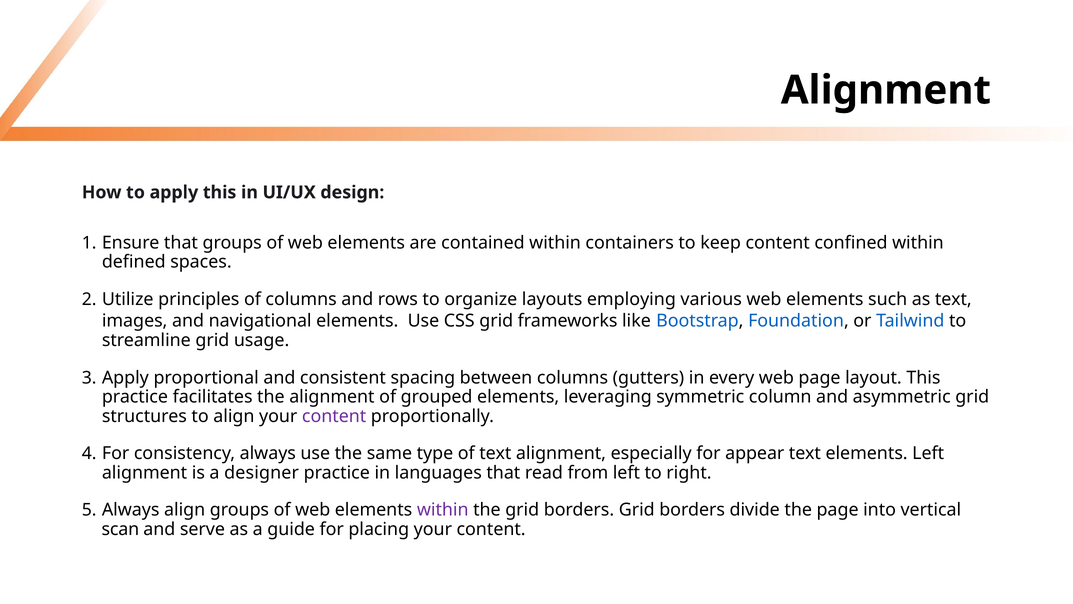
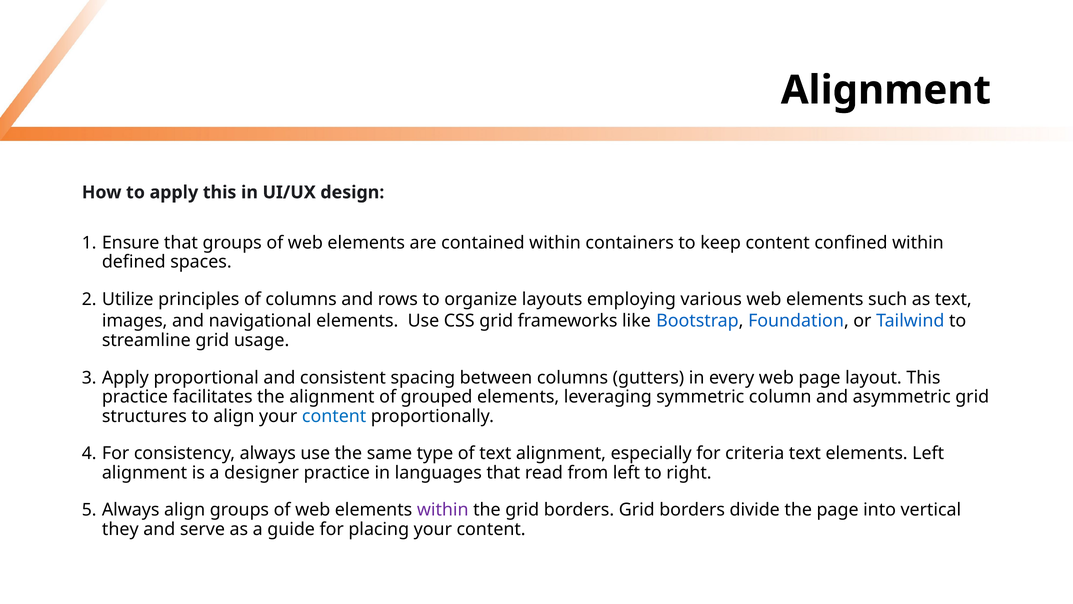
content at (334, 416) colour: purple -> blue
appear: appear -> criteria
scan: scan -> they
